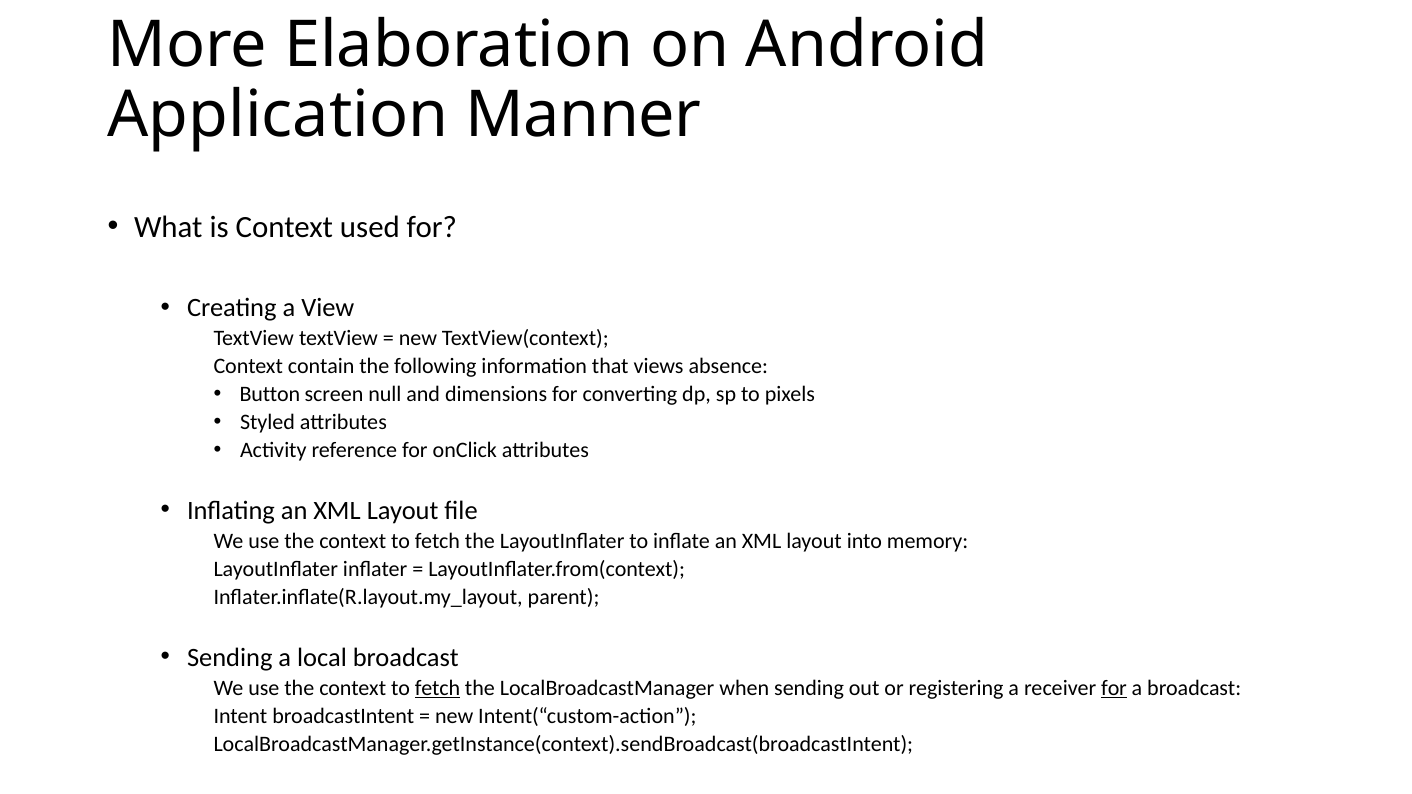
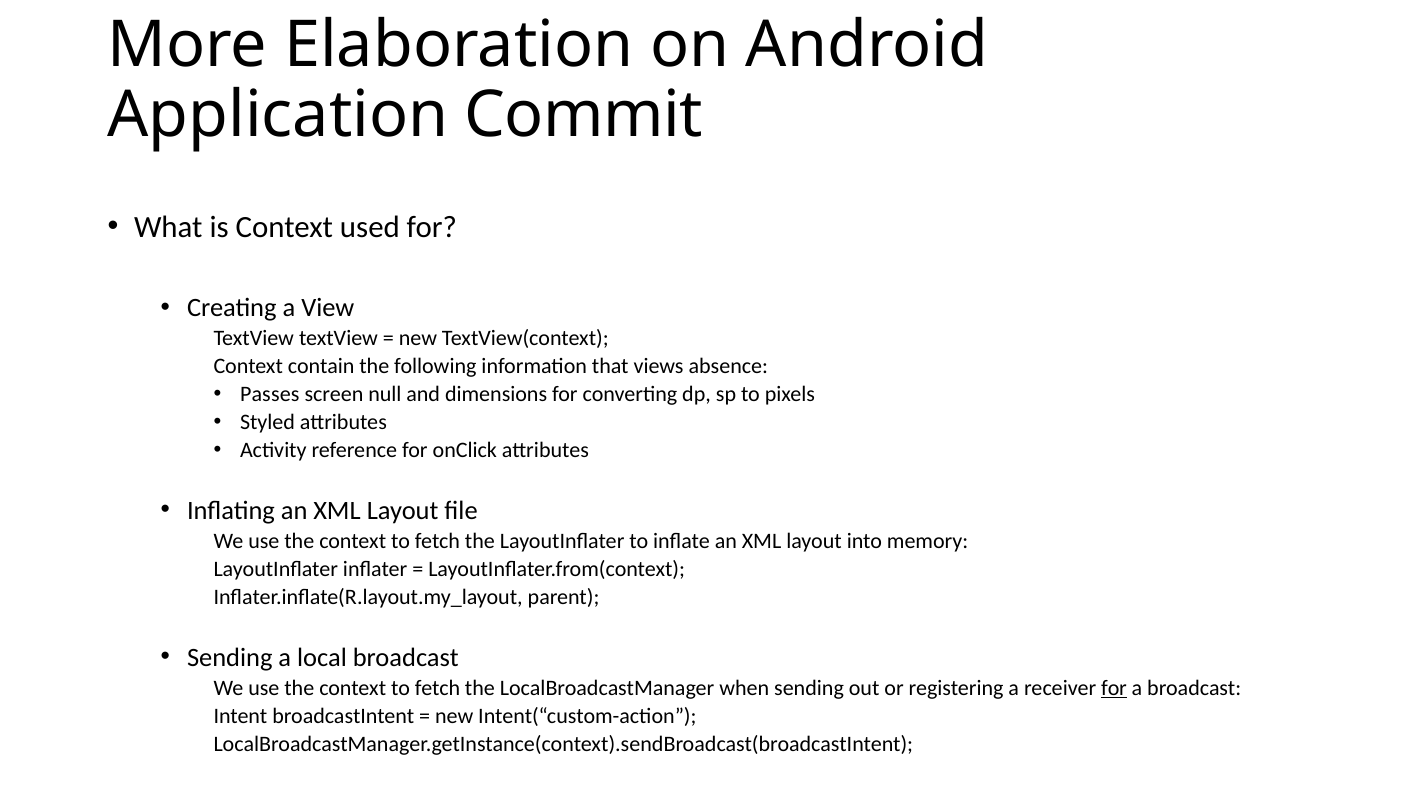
Manner: Manner -> Commit
Button: Button -> Passes
fetch at (438, 688) underline: present -> none
